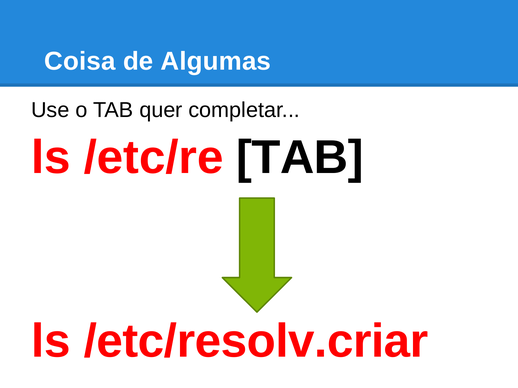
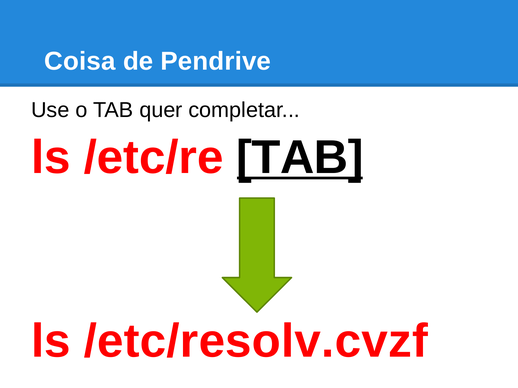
Algumas: Algumas -> Pendrive
TAB at (300, 158) underline: none -> present
/etc/resolv.criar: /etc/resolv.criar -> /etc/resolv.cvzf
